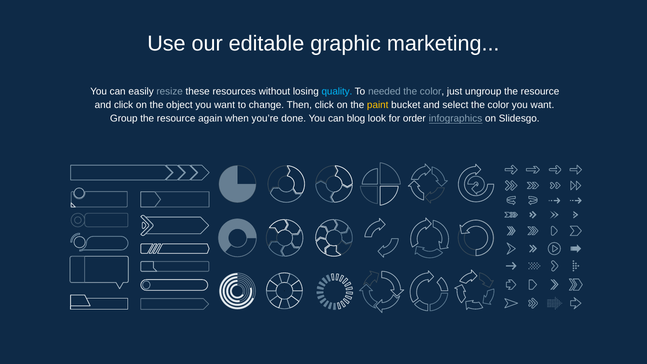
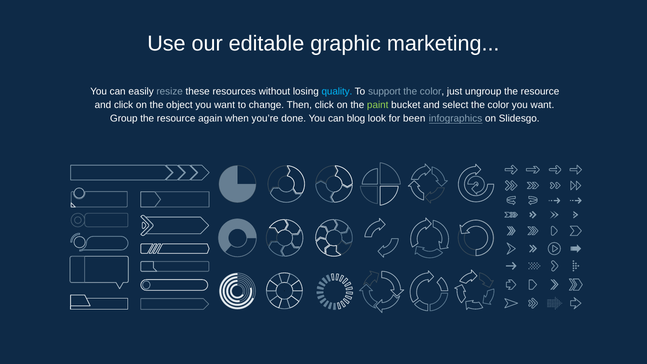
needed: needed -> support
paint colour: yellow -> light green
order: order -> been
